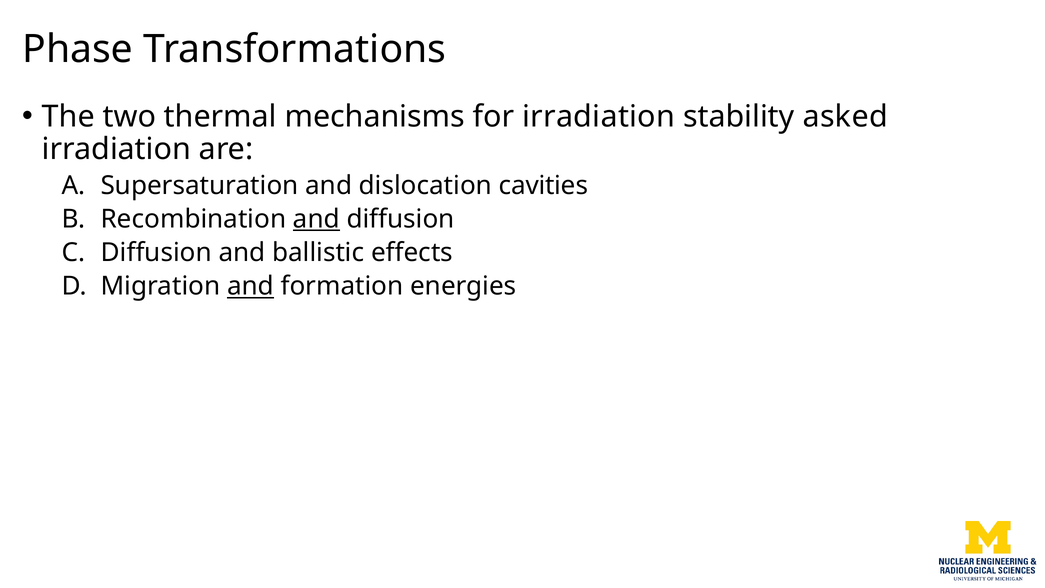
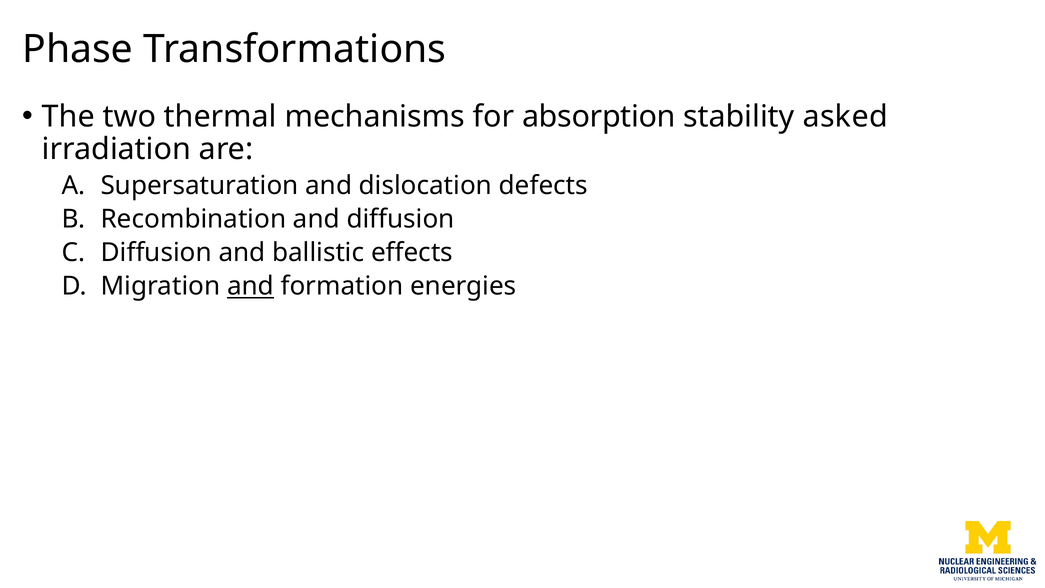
for irradiation: irradiation -> absorption
cavities: cavities -> defects
and at (316, 219) underline: present -> none
